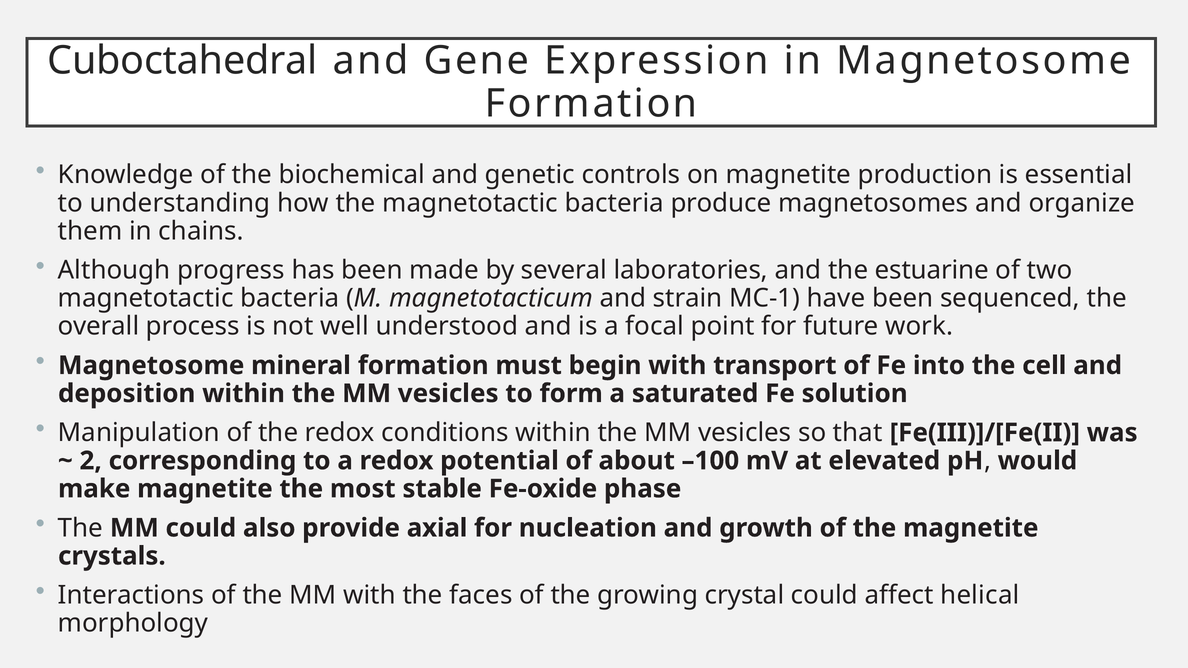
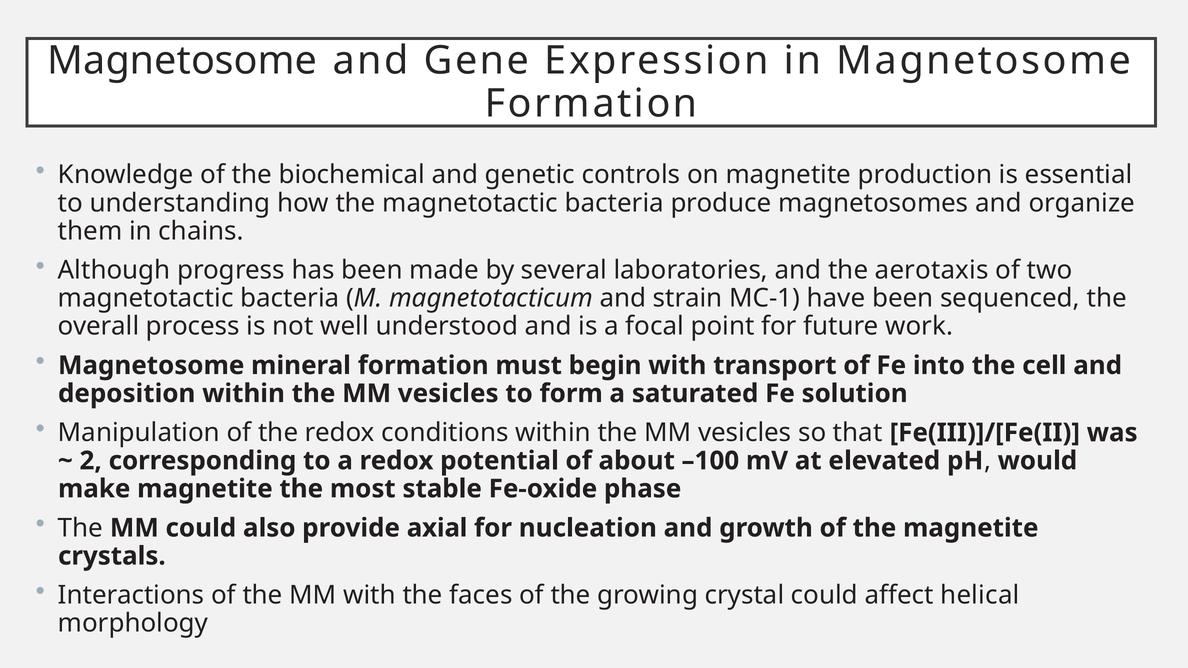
Cuboctahedral at (182, 61): Cuboctahedral -> Magnetosome
estuarine: estuarine -> aerotaxis
